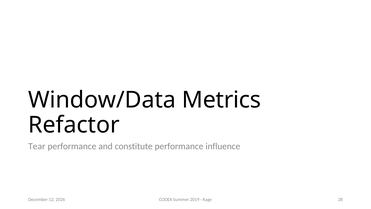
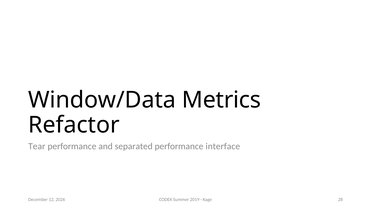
constitute: constitute -> separated
influence: influence -> interface
